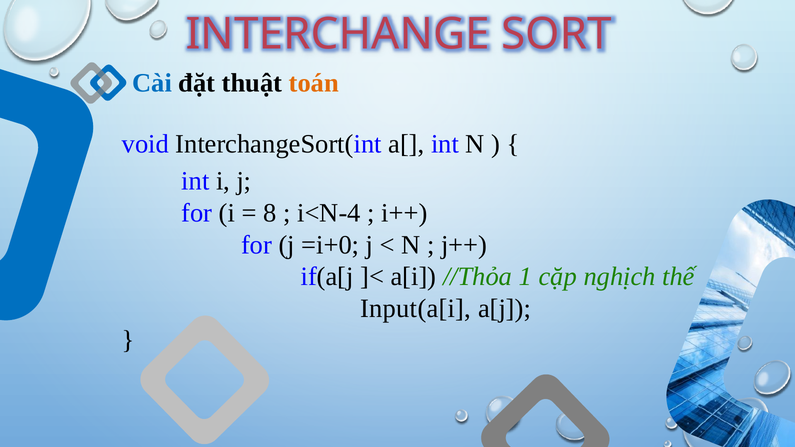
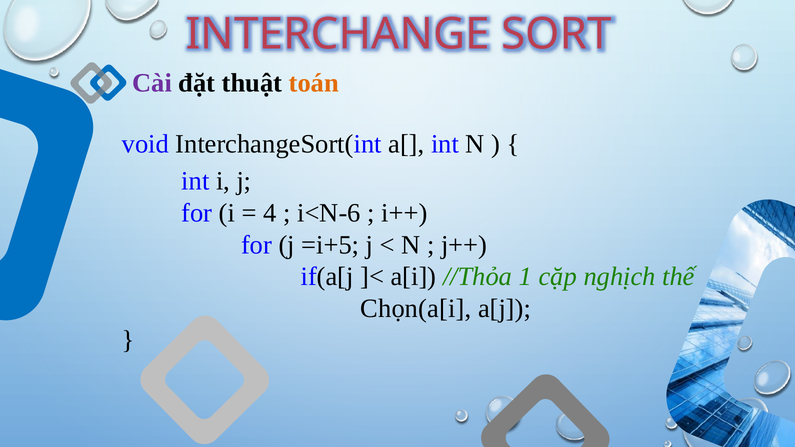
Cài colour: blue -> purple
8: 8 -> 4
i<N-4: i<N-4 -> i<N-6
=i+0: =i+0 -> =i+5
Input(a[i: Input(a[i -> Chọn(a[i
